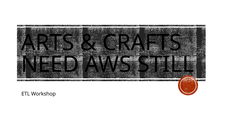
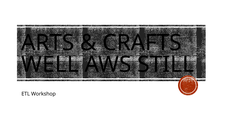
NEED: NEED -> WELL
